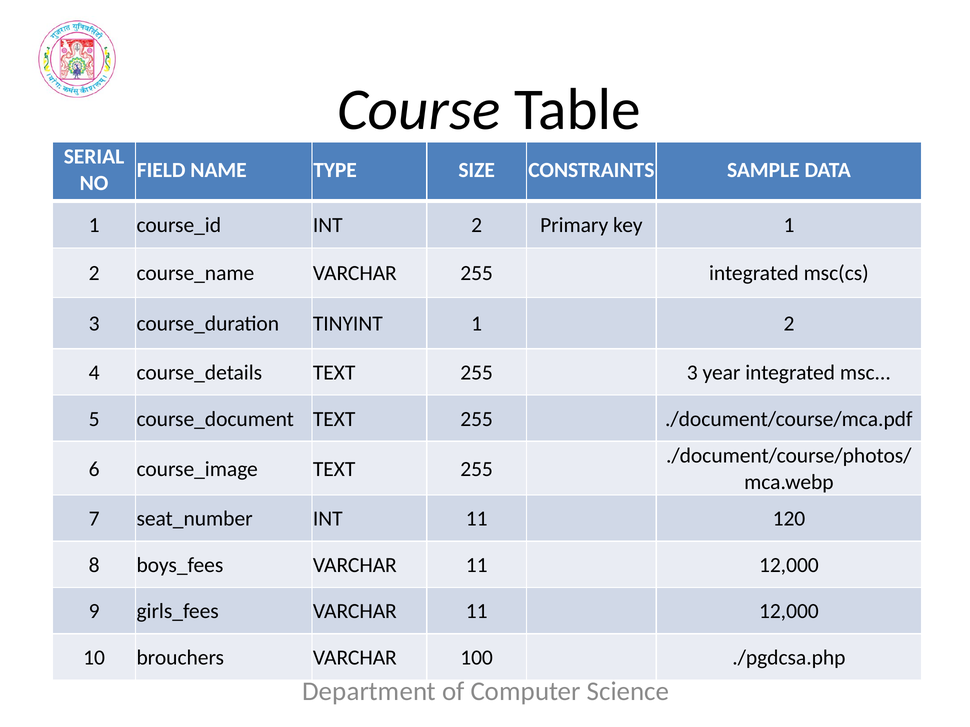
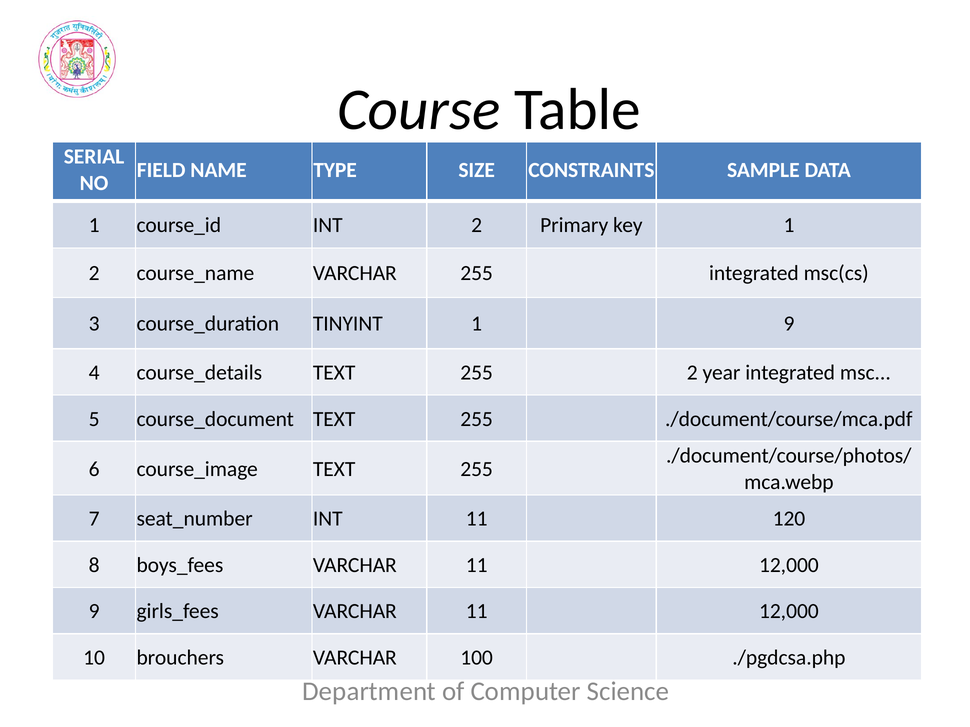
TINYINT 1 2: 2 -> 9
255 3: 3 -> 2
